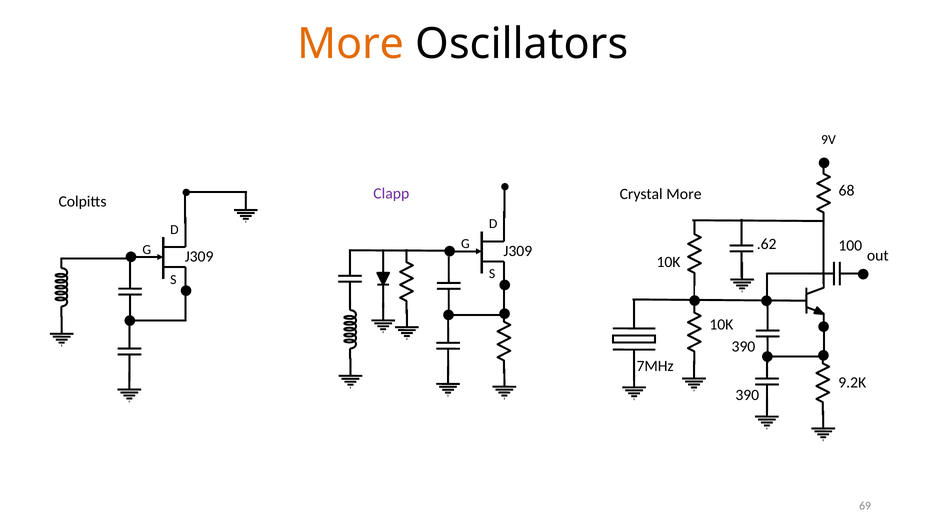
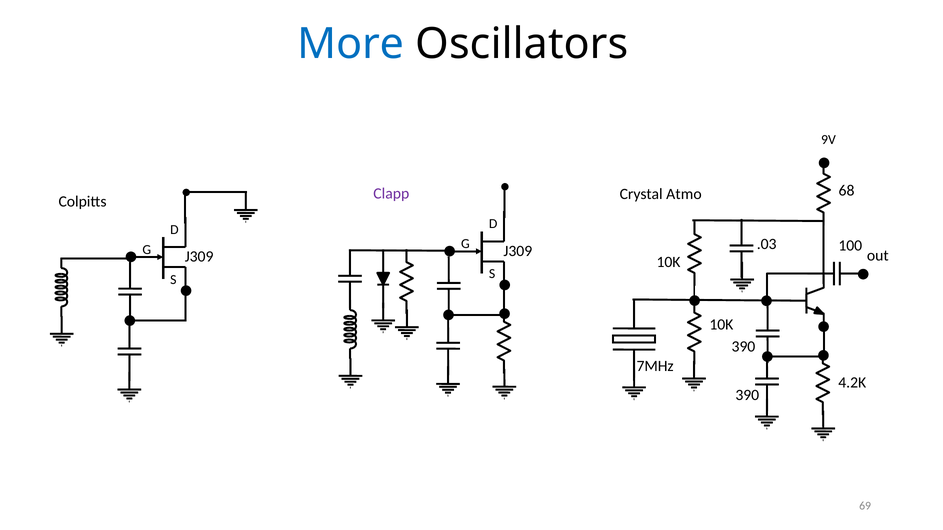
More at (351, 44) colour: orange -> blue
Crystal More: More -> Atmo
.62: .62 -> .03
9.2K: 9.2K -> 4.2K
